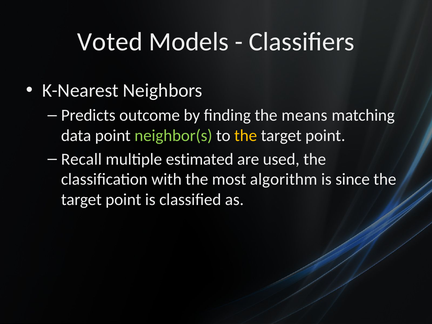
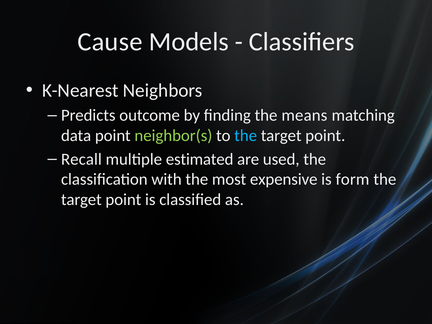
Voted: Voted -> Cause
the at (246, 136) colour: yellow -> light blue
algorithm: algorithm -> expensive
since: since -> form
